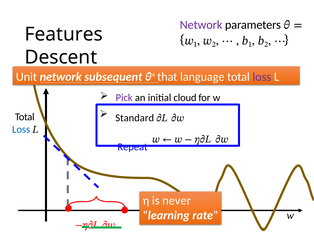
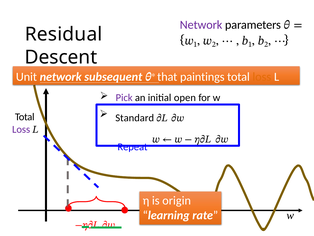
Features: Features -> Residual
language: language -> paintings
loss at (262, 77) colour: purple -> orange
cloud: cloud -> open
Loss at (21, 129) colour: blue -> purple
never: never -> origin
